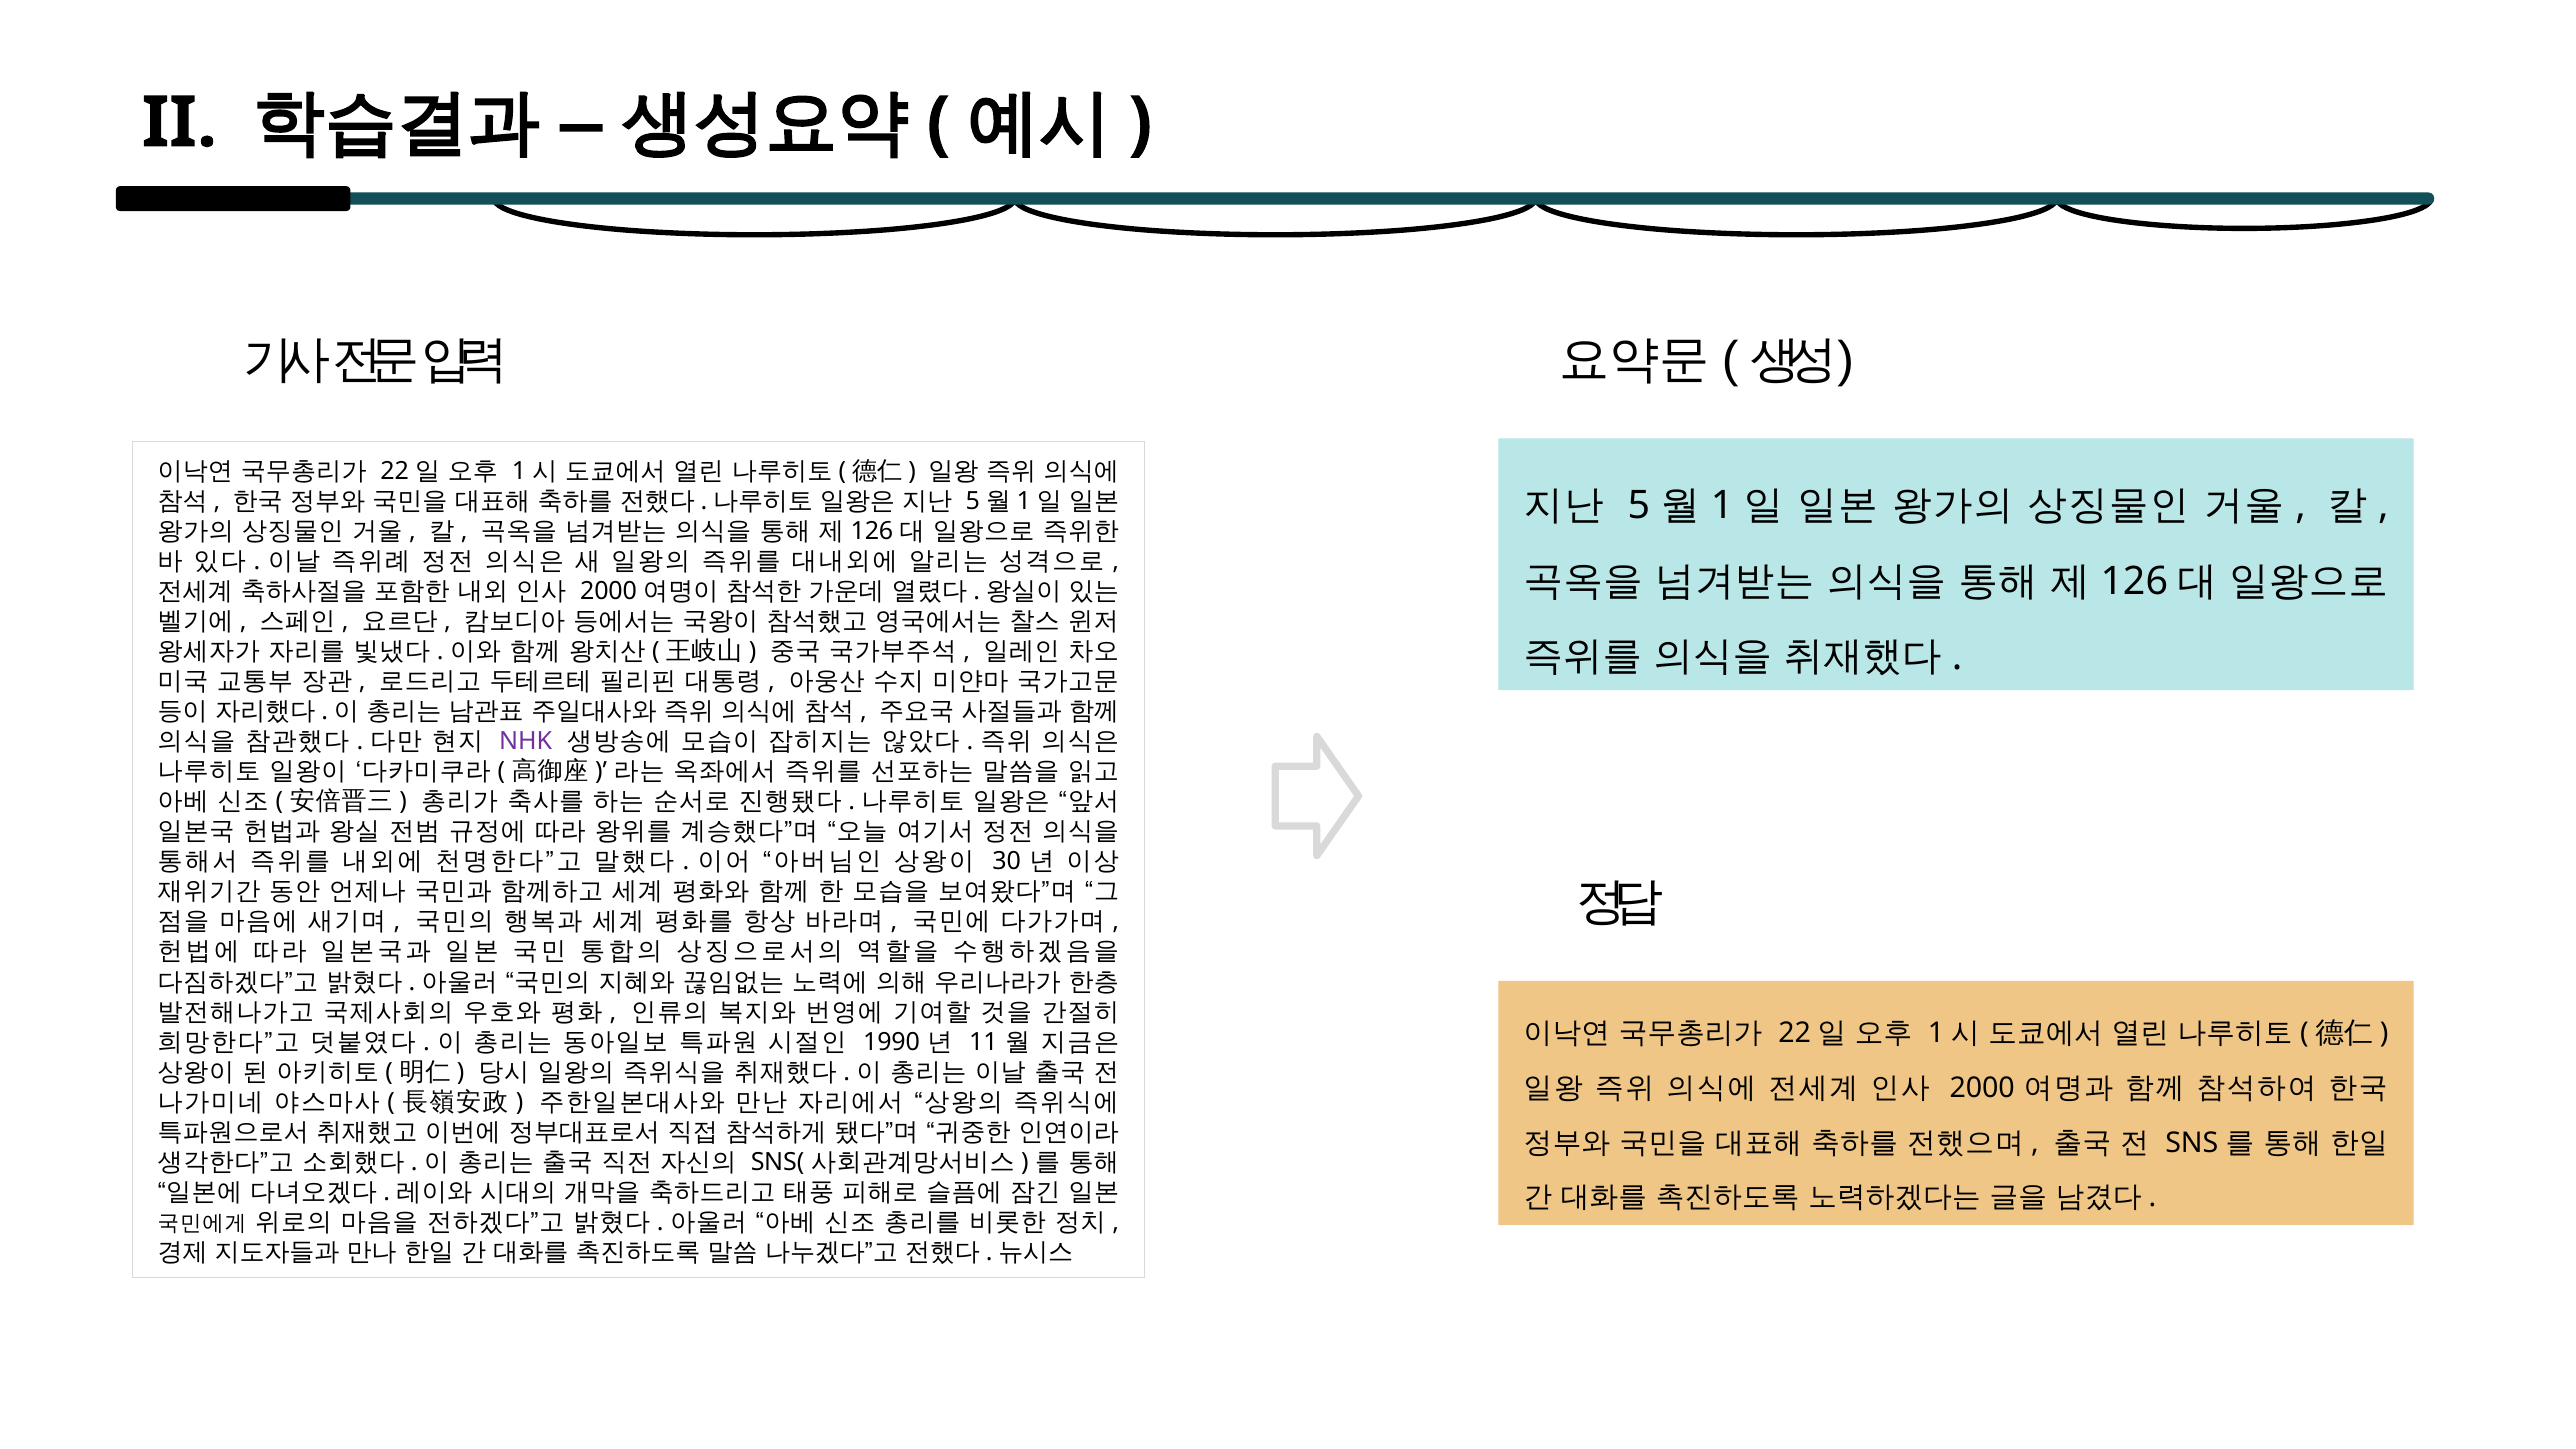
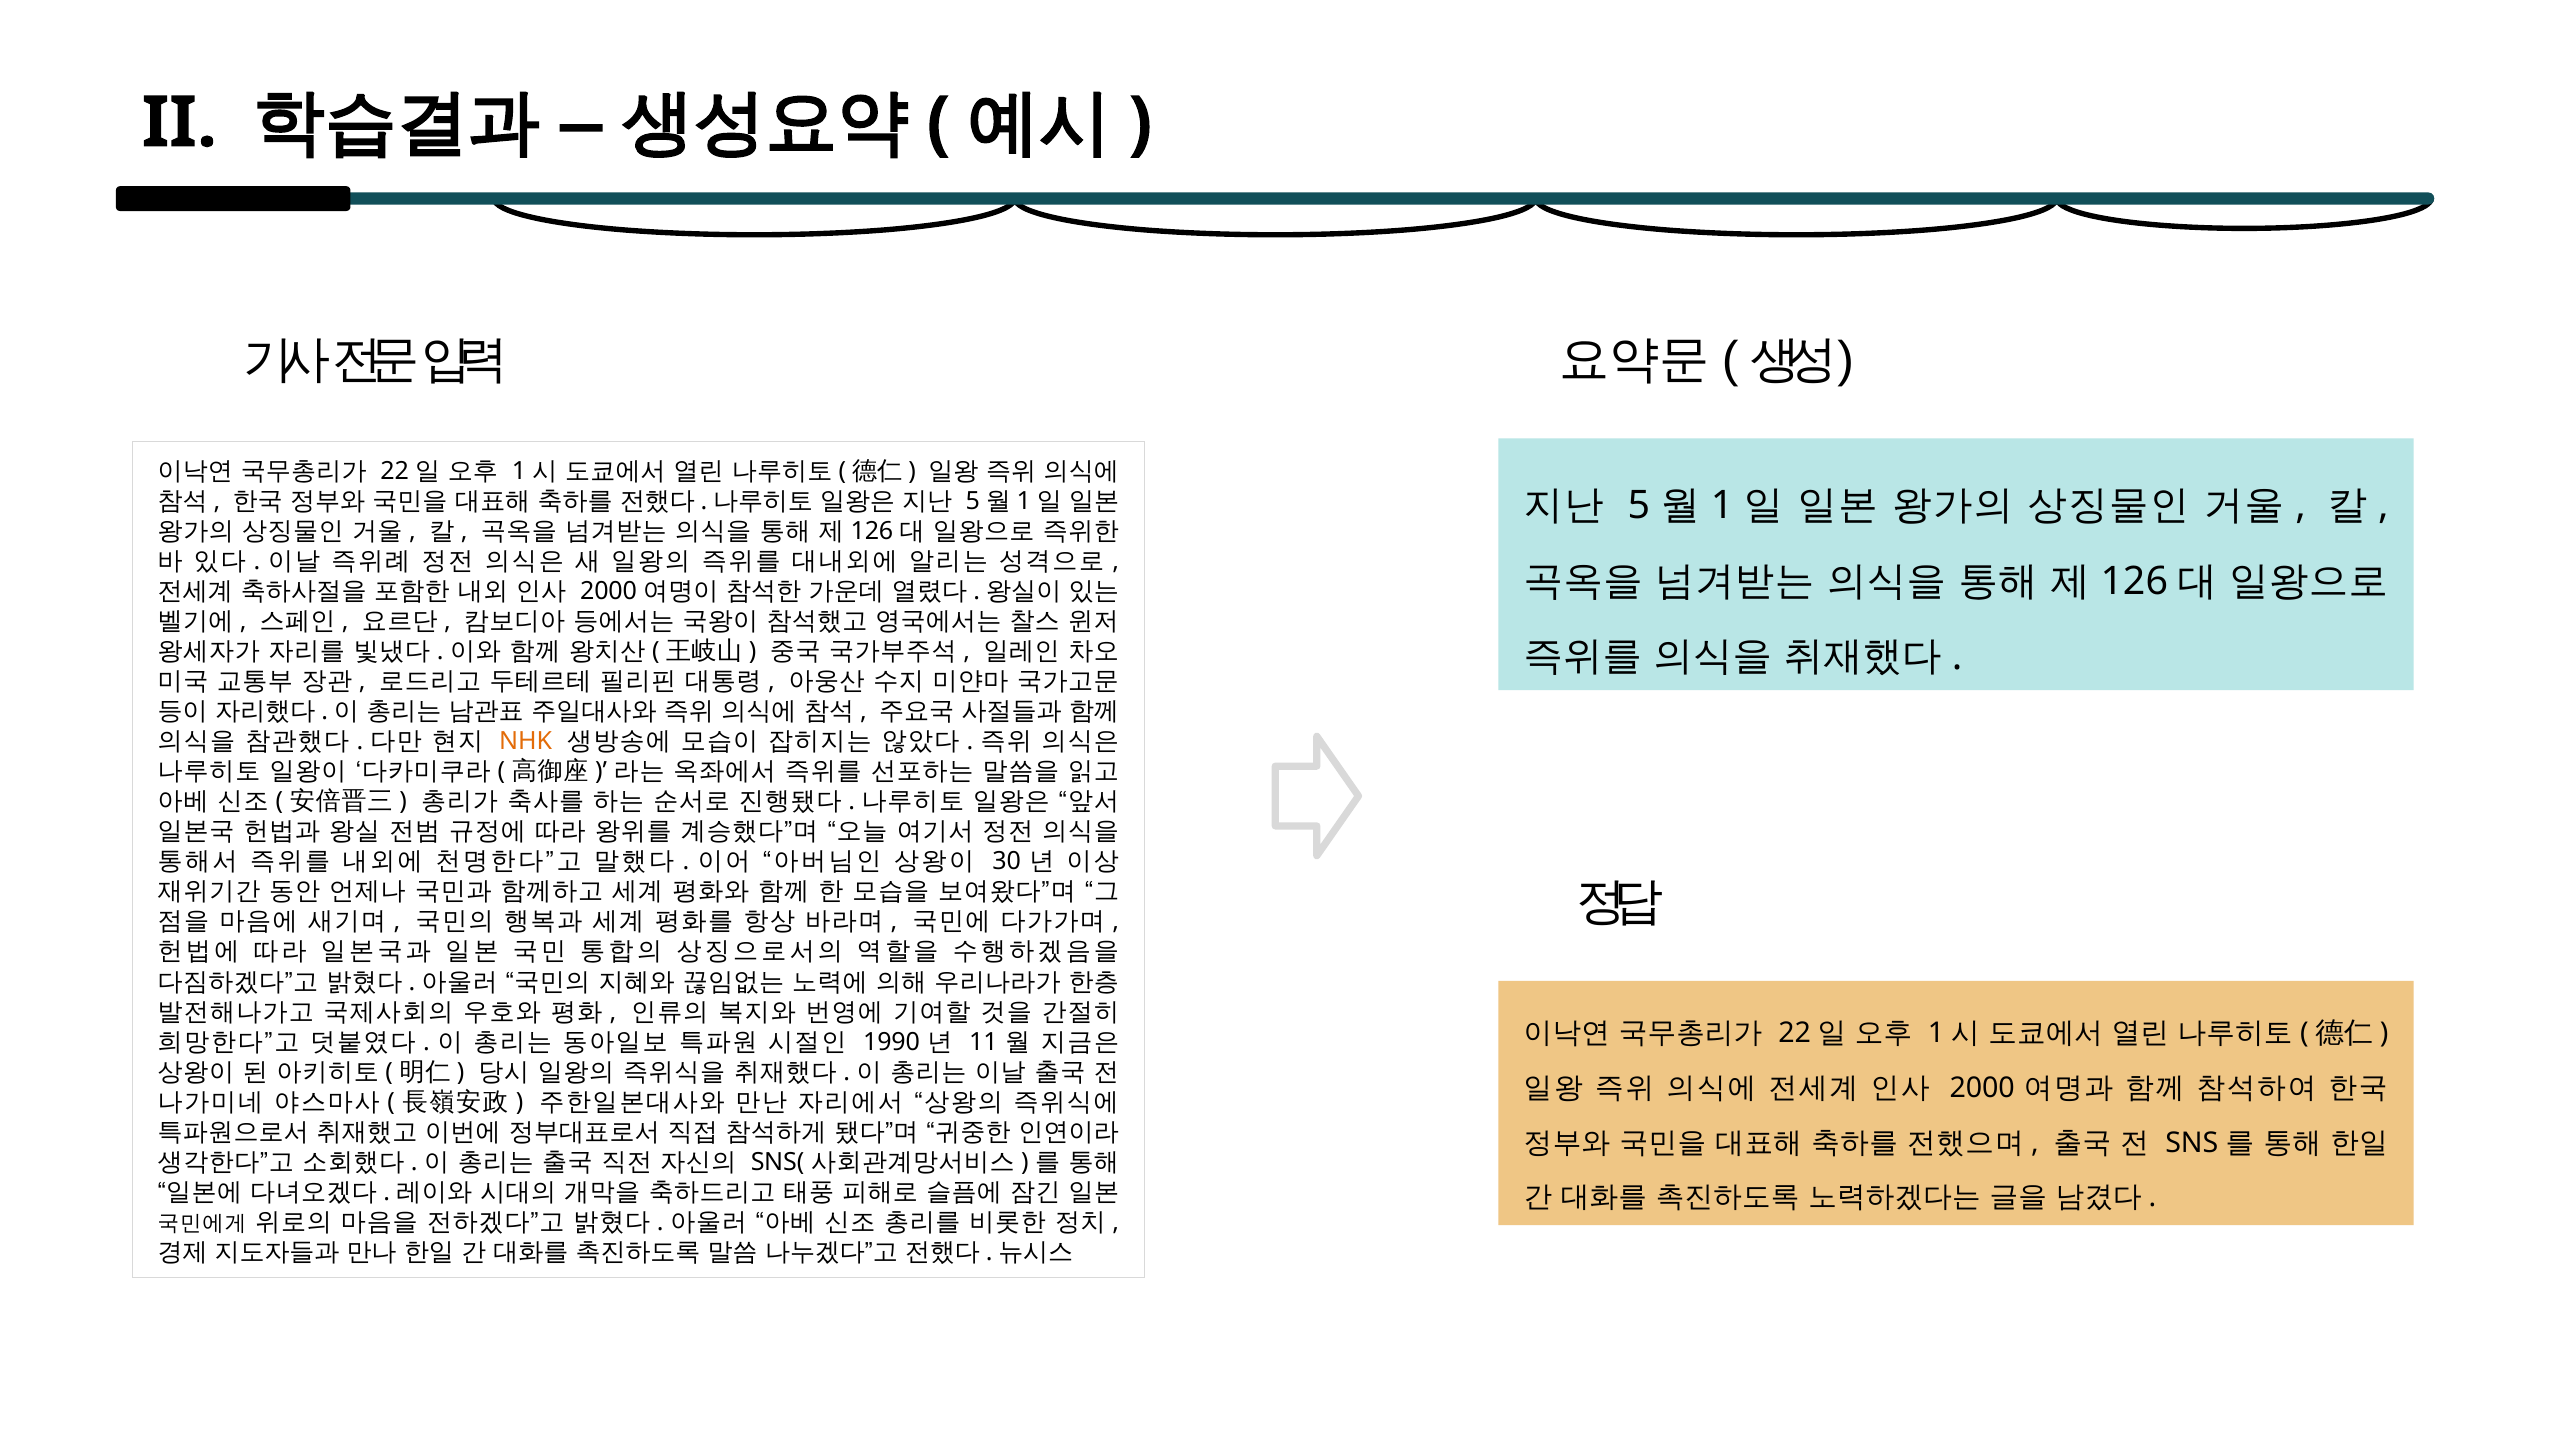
NHK colour: purple -> orange
